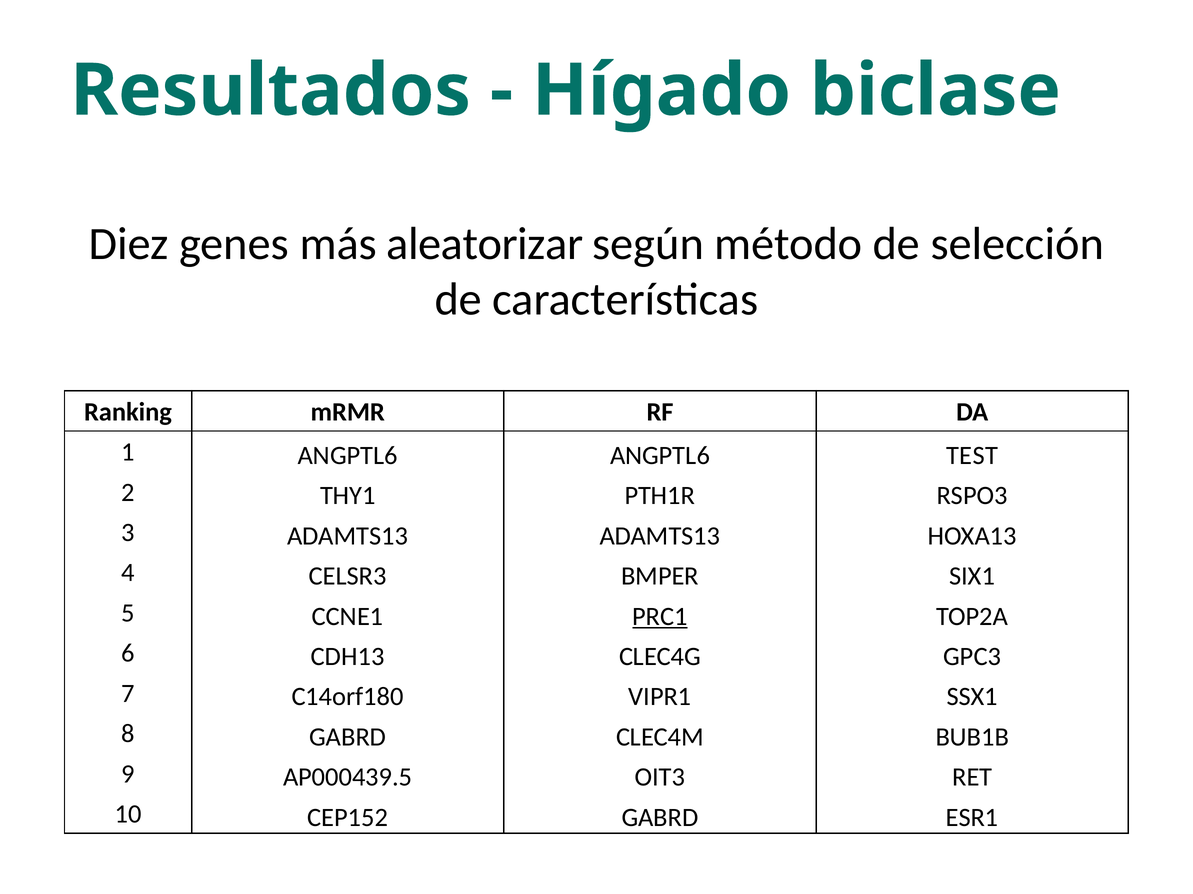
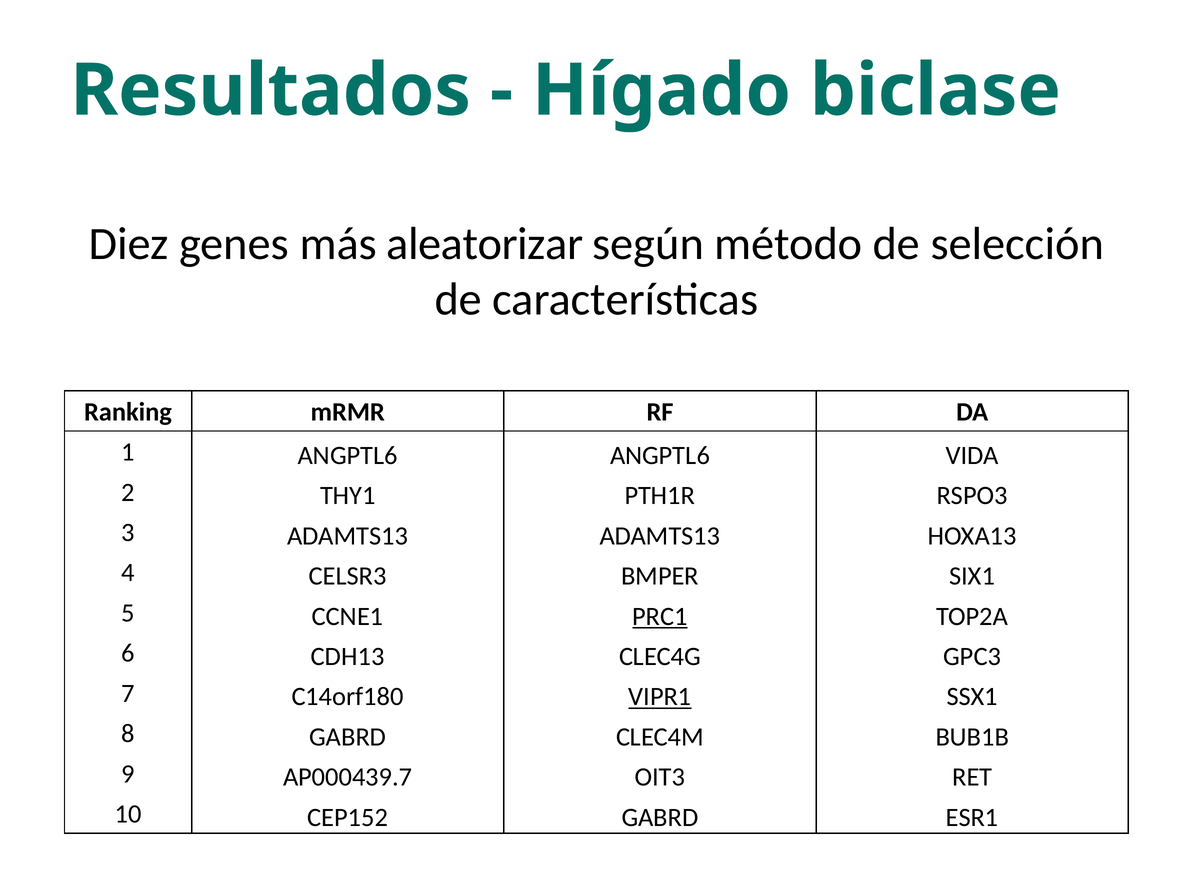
TEST: TEST -> VIDA
VIPR1 underline: none -> present
AP000439.5: AP000439.5 -> AP000439.7
